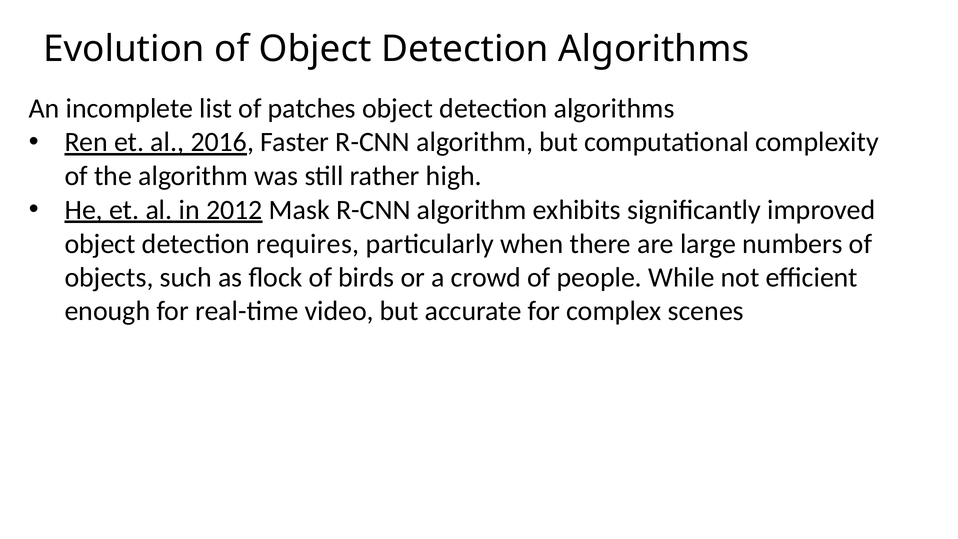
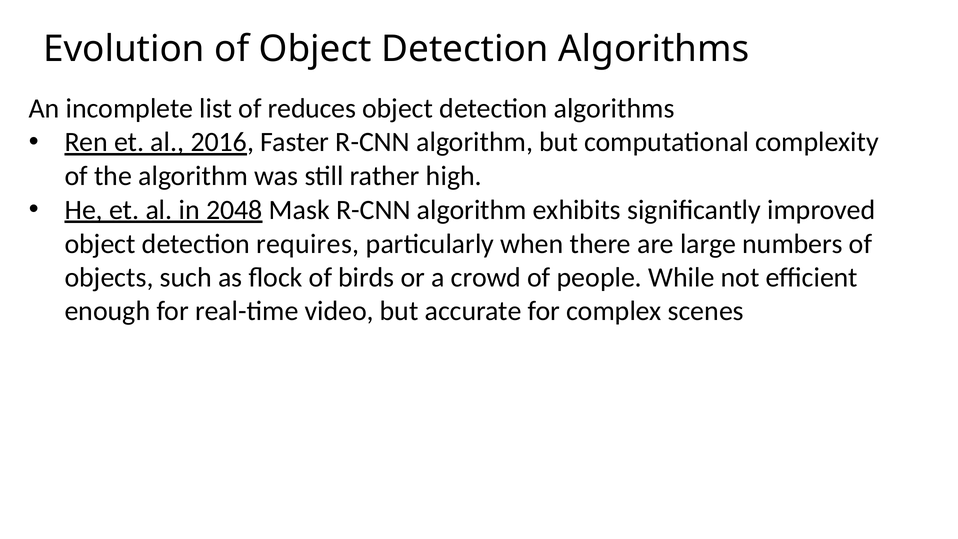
patches: patches -> reduces
2012: 2012 -> 2048
